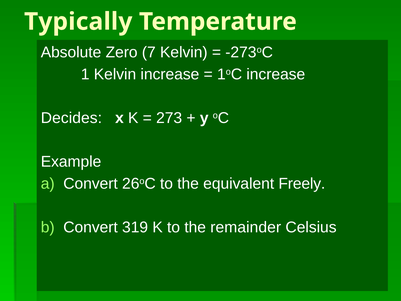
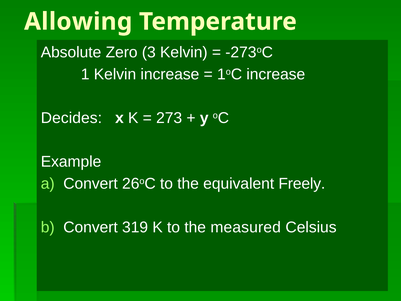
Typically: Typically -> Allowing
7: 7 -> 3
remainder: remainder -> measured
